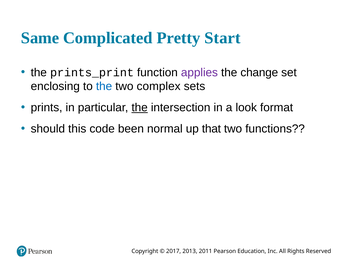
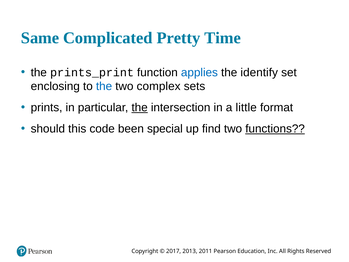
Start: Start -> Time
applies colour: purple -> blue
change: change -> identify
look: look -> little
normal: normal -> special
that: that -> find
functions underline: none -> present
